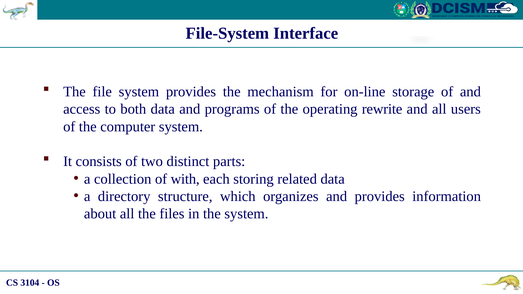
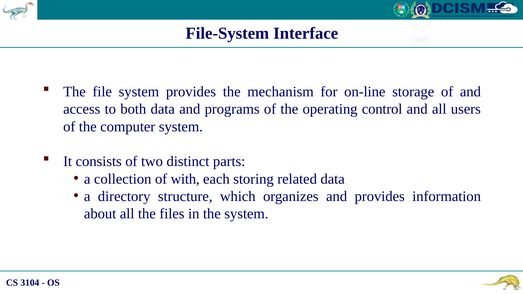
rewrite: rewrite -> control
